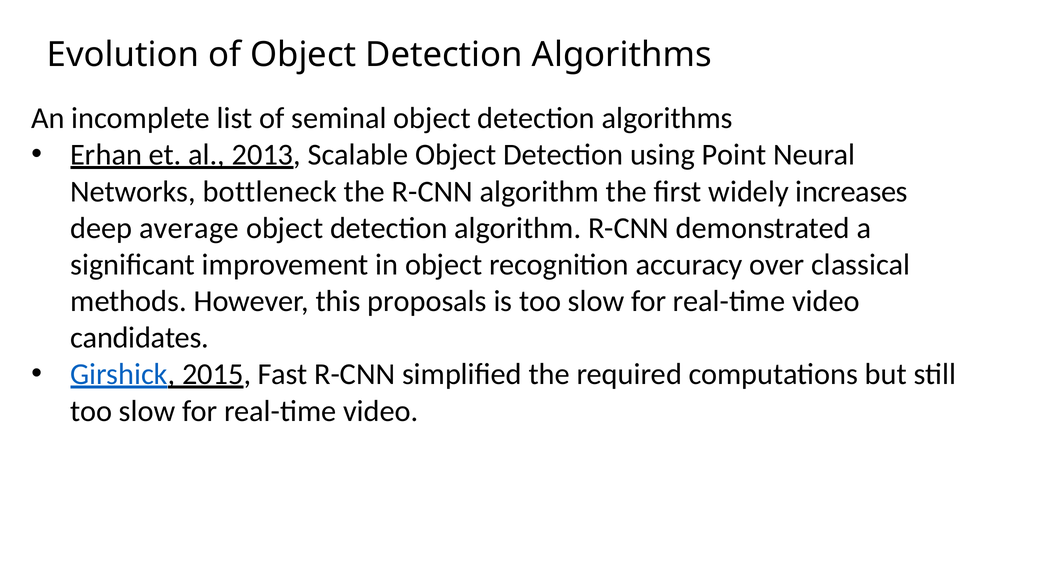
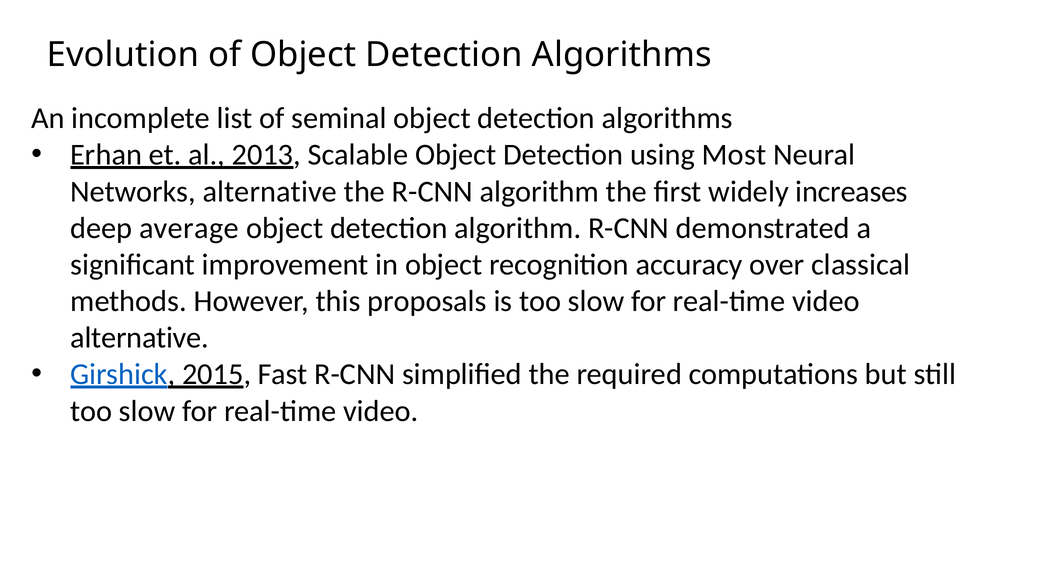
Point: Point -> Most
Networks bottleneck: bottleneck -> alternative
candidates at (140, 337): candidates -> alternative
